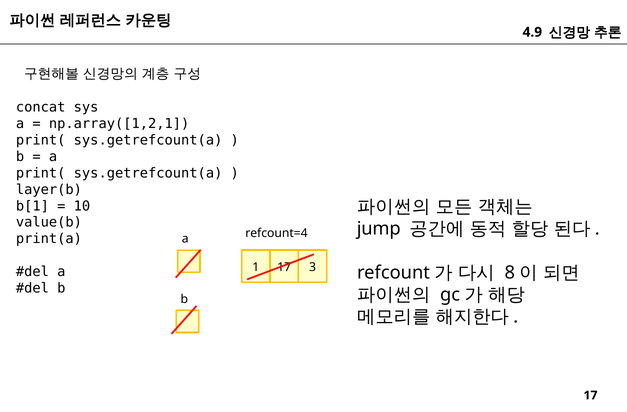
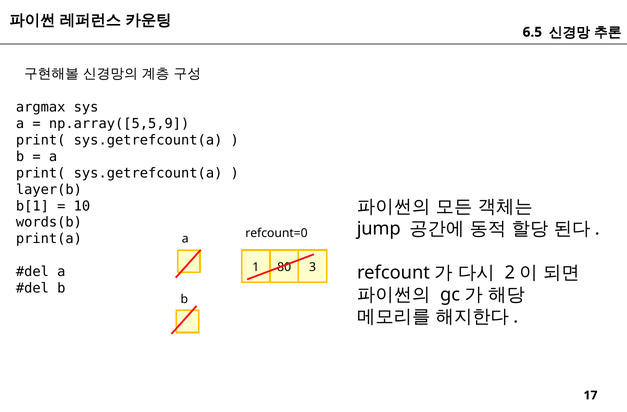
4.9: 4.9 -> 6.5
concat: concat -> argmax
np.array([1,2,1: np.array([1,2,1 -> np.array([5,5,9
value(b: value(b -> words(b
refcount=4: refcount=4 -> refcount=0
1 17: 17 -> 80
8: 8 -> 2
